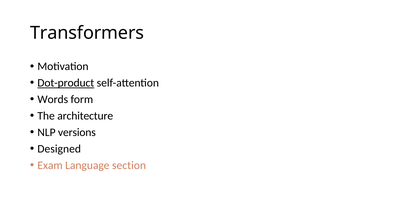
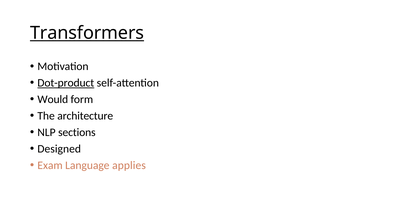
Transformers underline: none -> present
Words: Words -> Would
versions: versions -> sections
section: section -> applies
